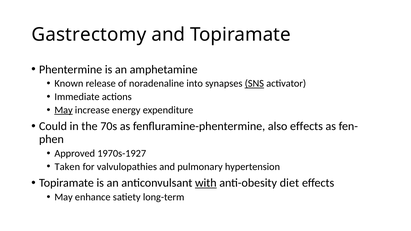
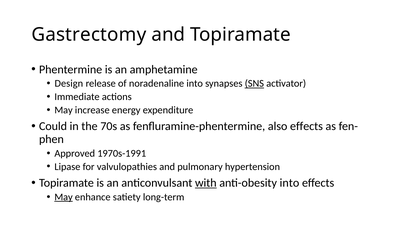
Known: Known -> Design
May at (64, 110) underline: present -> none
1970s-1927: 1970s-1927 -> 1970s-1991
Taken: Taken -> Lipase
anti-obesity diet: diet -> into
May at (64, 197) underline: none -> present
